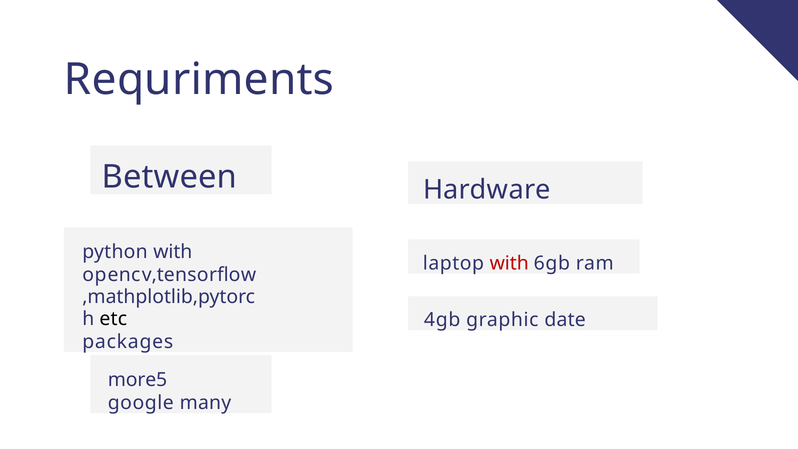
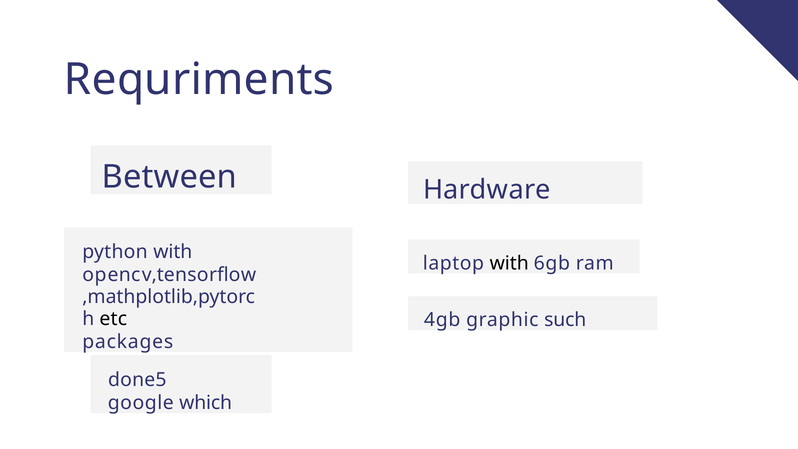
with at (509, 263) colour: red -> black
date: date -> such
more5: more5 -> done5
many: many -> which
